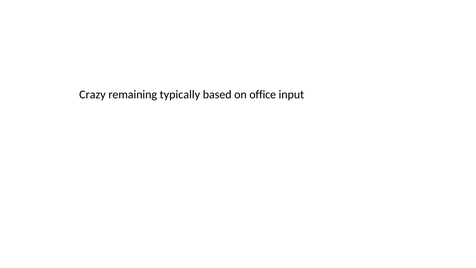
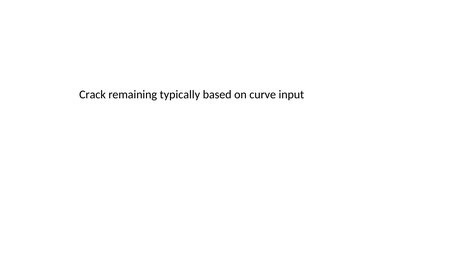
Crazy: Crazy -> Crack
office: office -> curve
